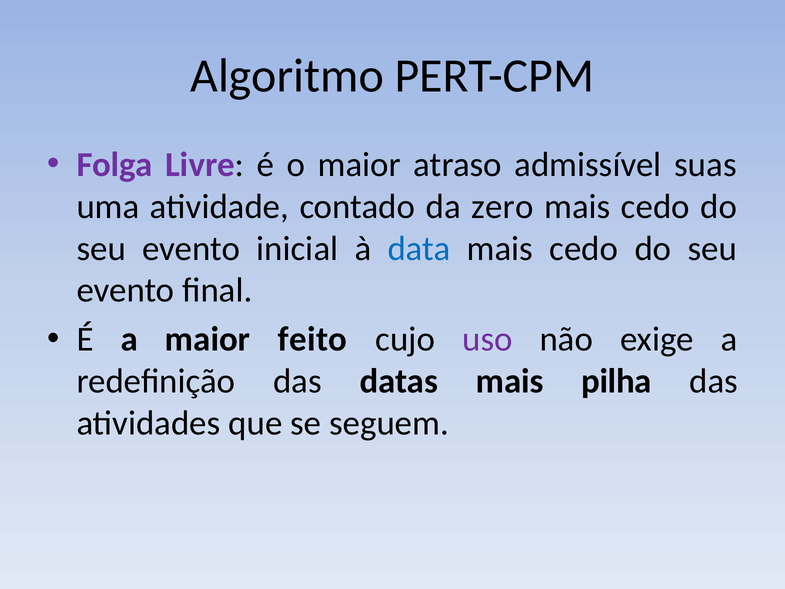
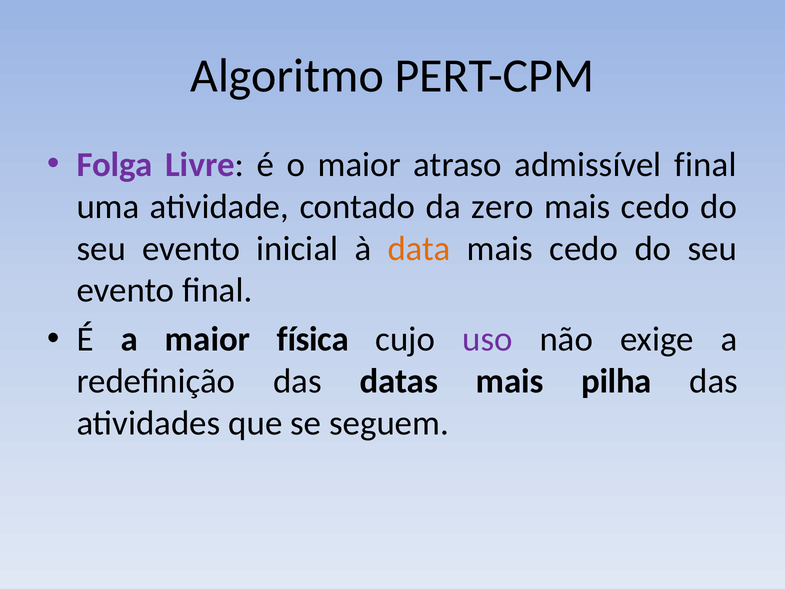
admissível suas: suas -> final
data colour: blue -> orange
feito: feito -> física
